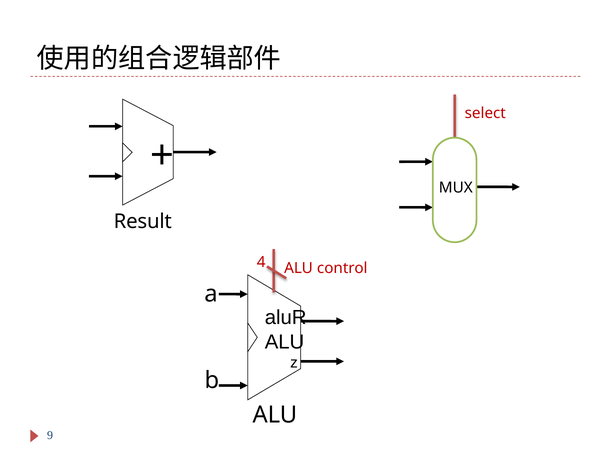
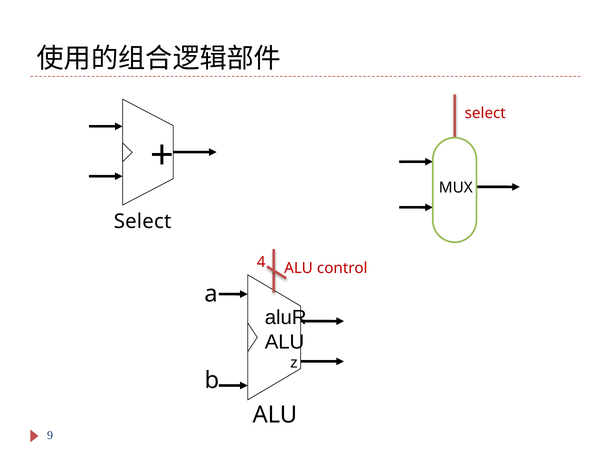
Result at (143, 222): Result -> Select
